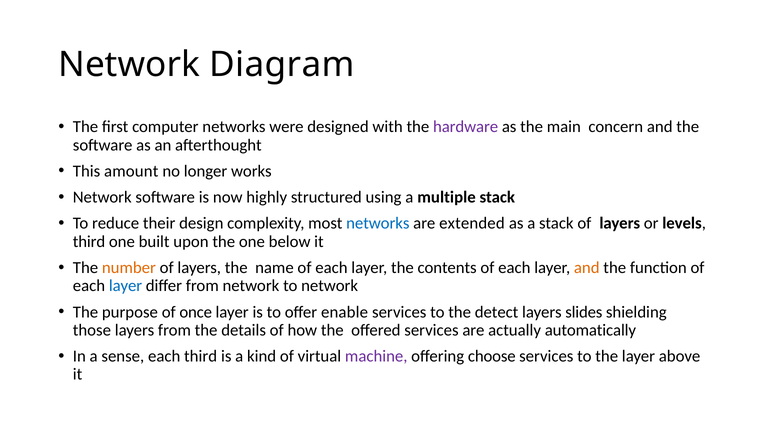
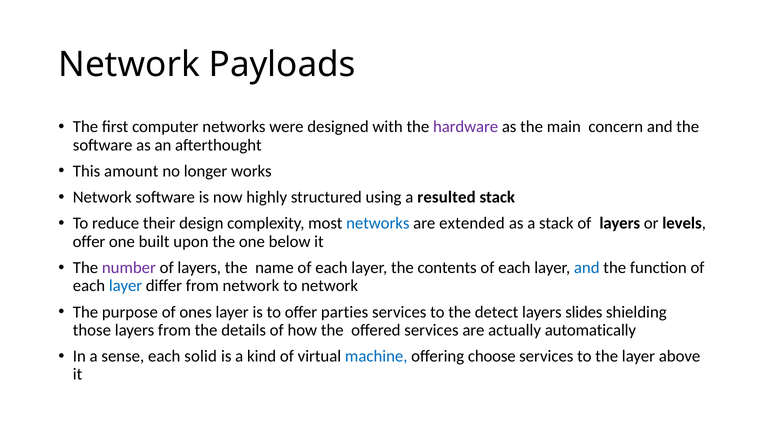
Diagram: Diagram -> Payloads
multiple: multiple -> resulted
third at (89, 241): third -> offer
number colour: orange -> purple
and at (587, 267) colour: orange -> blue
once: once -> ones
enable: enable -> parties
each third: third -> solid
machine colour: purple -> blue
